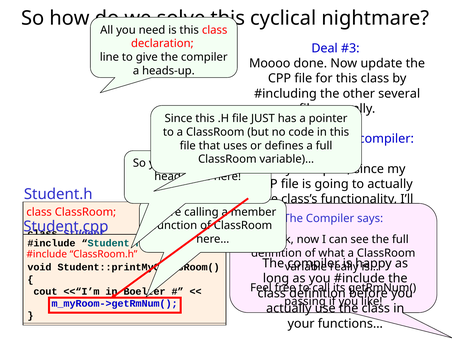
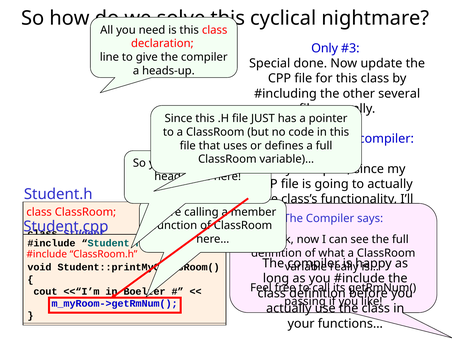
Deal: Deal -> Only
Moooo: Moooo -> Special
